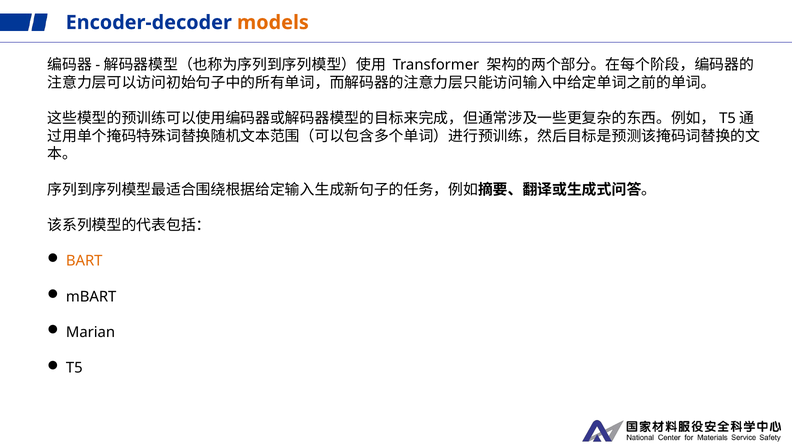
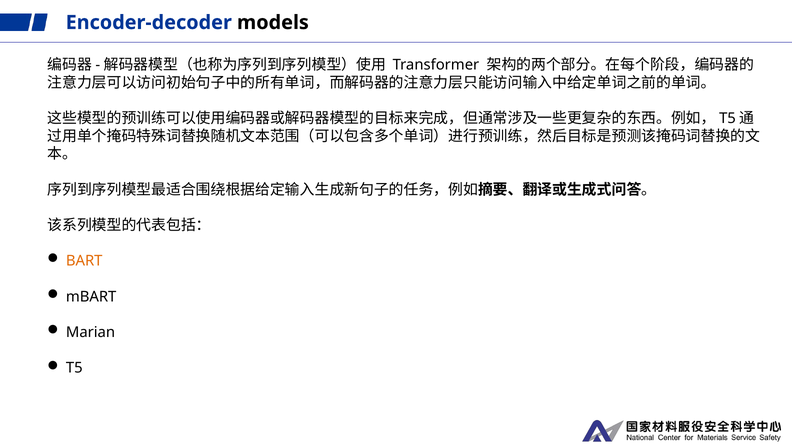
models colour: orange -> black
